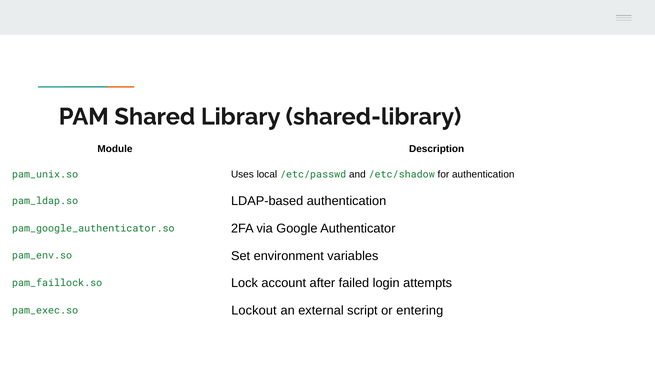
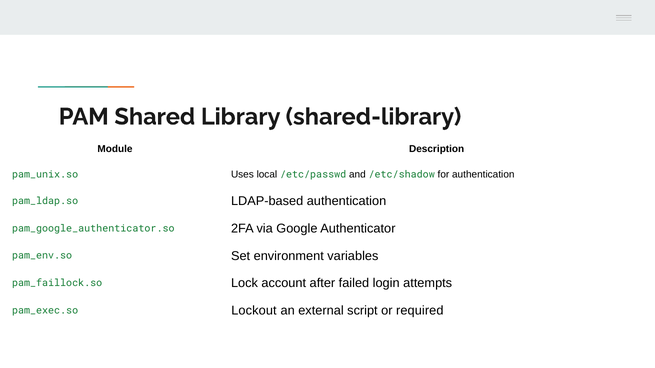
entering: entering -> required
